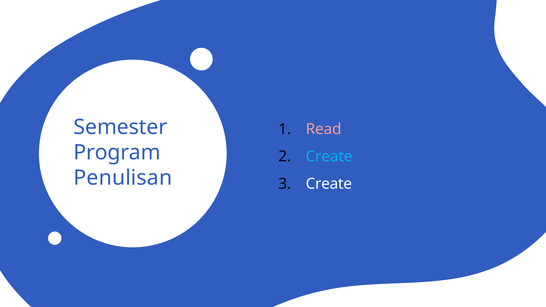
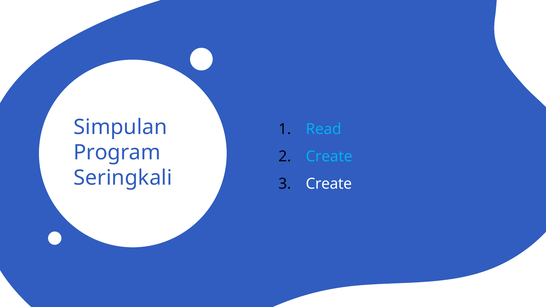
Semester: Semester -> Simpulan
Read colour: pink -> light blue
Penulisan: Penulisan -> Seringkali
